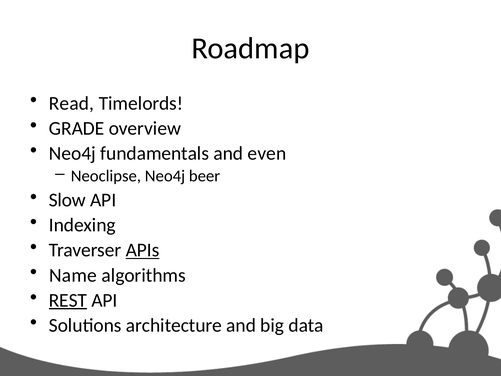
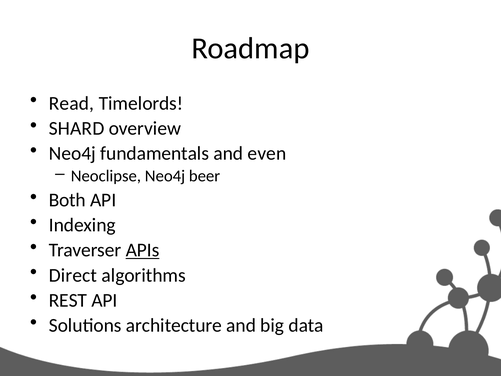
GRADE: GRADE -> SHARD
Slow: Slow -> Both
Name: Name -> Direct
REST underline: present -> none
